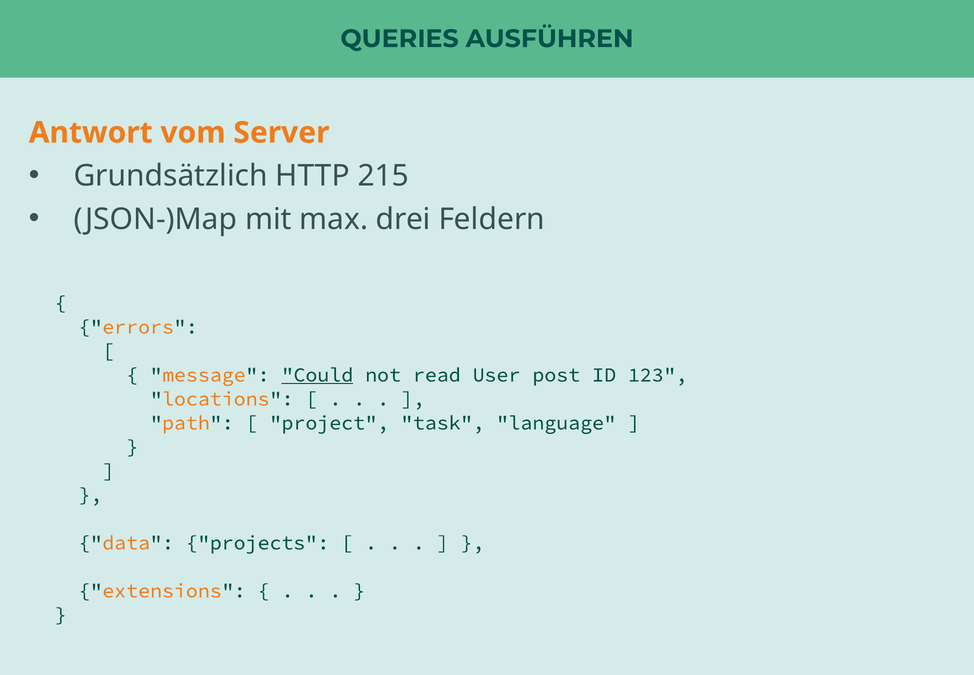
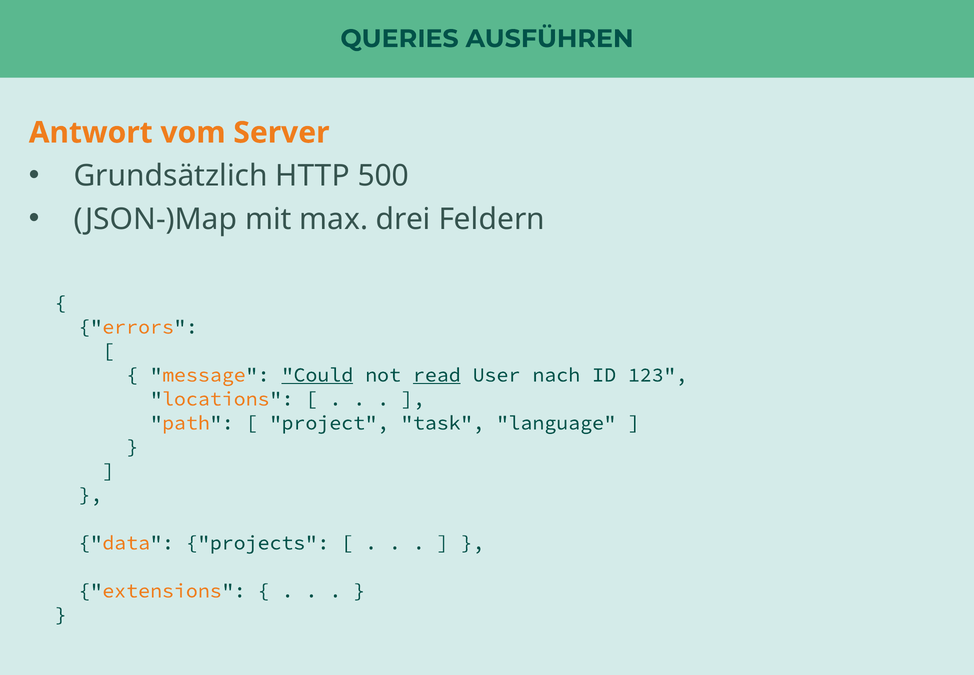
215: 215 -> 500
read underline: none -> present
post: post -> nach
